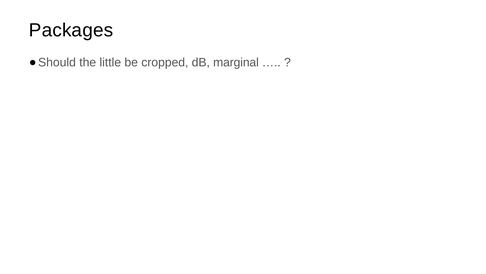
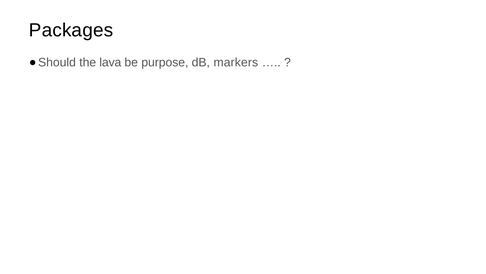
little: little -> lava
cropped: cropped -> purpose
marginal: marginal -> markers
